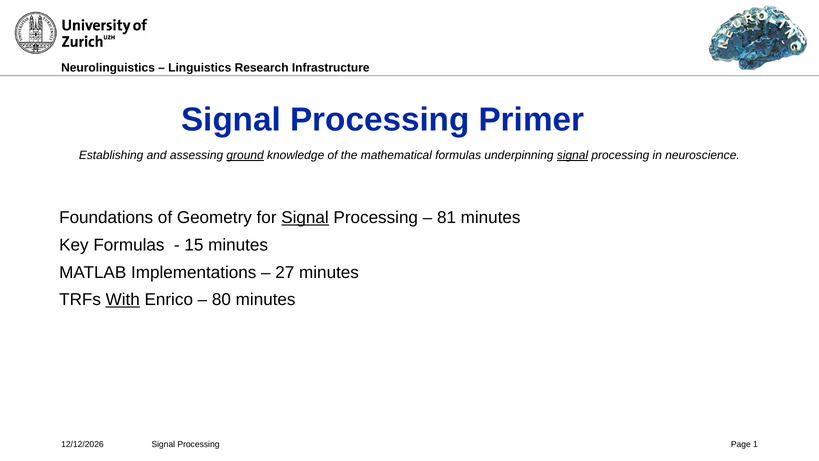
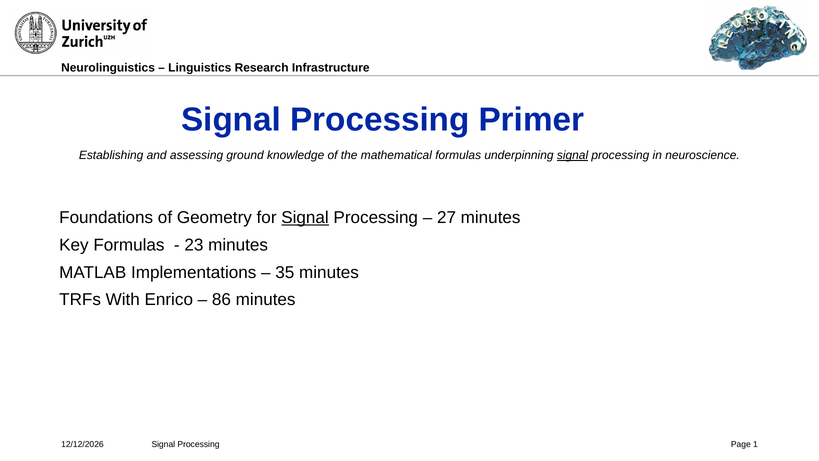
ground underline: present -> none
81: 81 -> 27
15: 15 -> 23
27: 27 -> 35
With underline: present -> none
80: 80 -> 86
